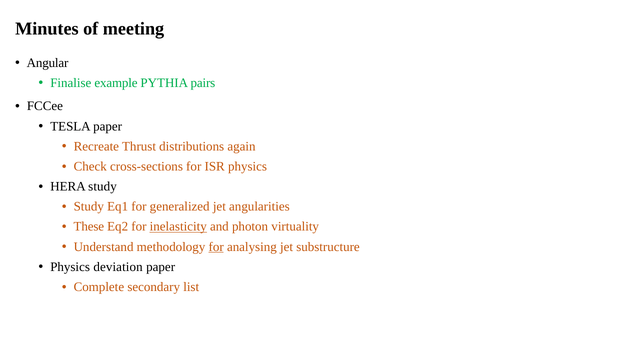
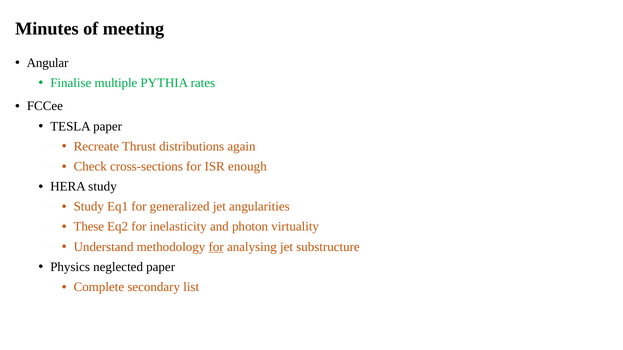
example: example -> multiple
pairs: pairs -> rates
ISR physics: physics -> enough
inelasticity underline: present -> none
deviation: deviation -> neglected
